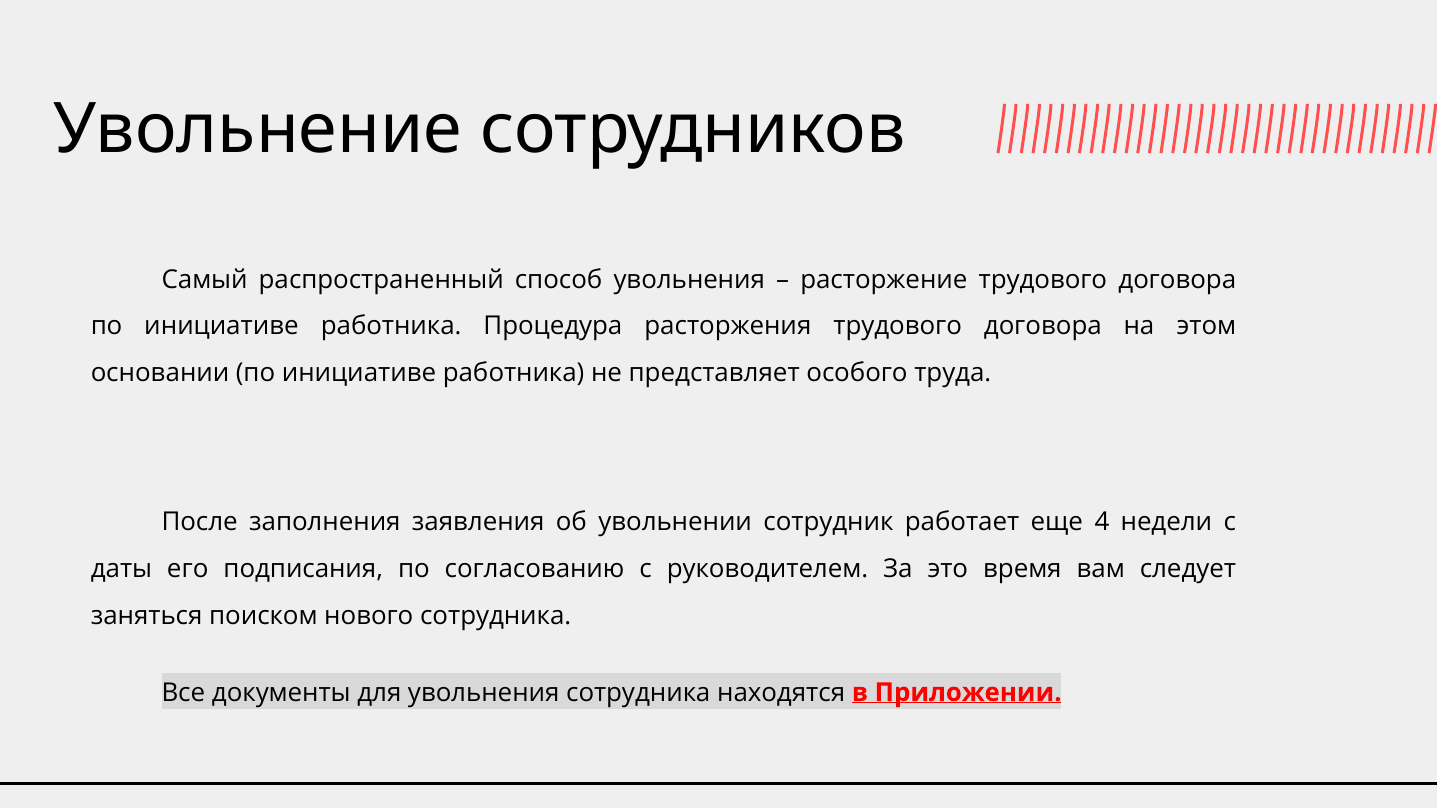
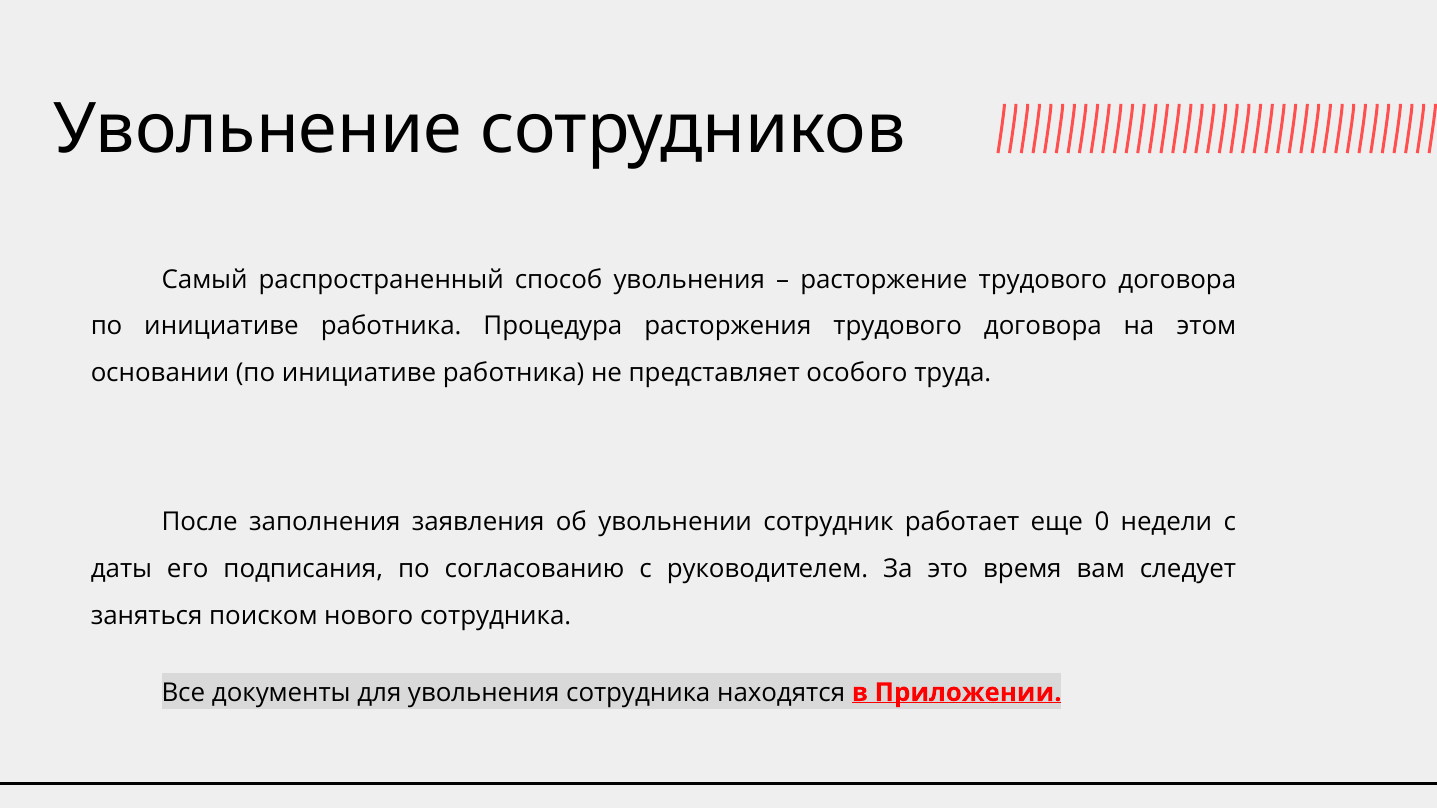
4: 4 -> 0
